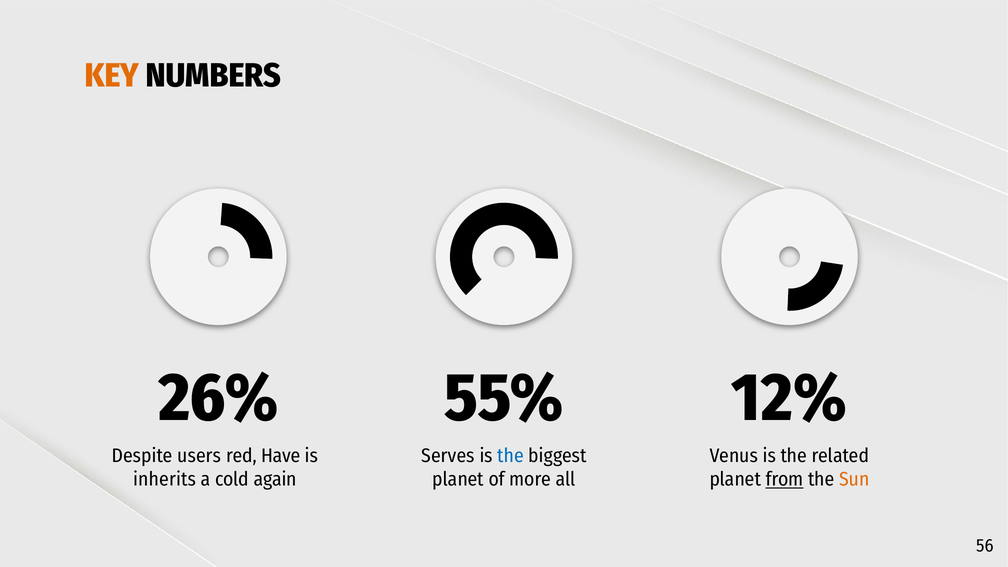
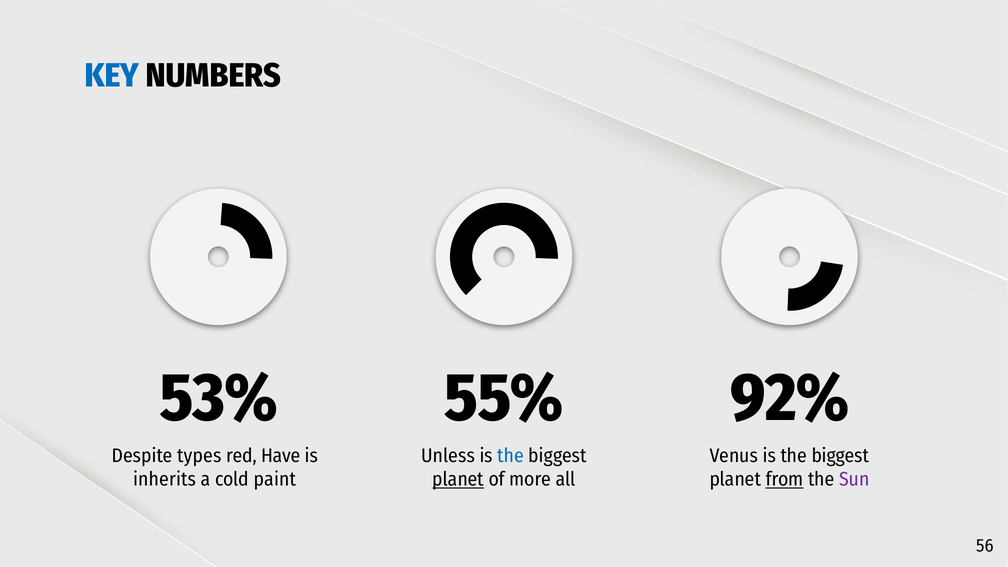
KEY colour: orange -> blue
26%: 26% -> 53%
12%: 12% -> 92%
users: users -> types
Serves: Serves -> Unless
Venus is the related: related -> biggest
again: again -> paint
planet at (458, 479) underline: none -> present
Sun colour: orange -> purple
